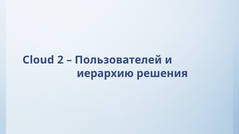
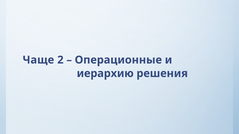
Cloud: Cloud -> Чаще
Пользователей: Пользователей -> Операционные
